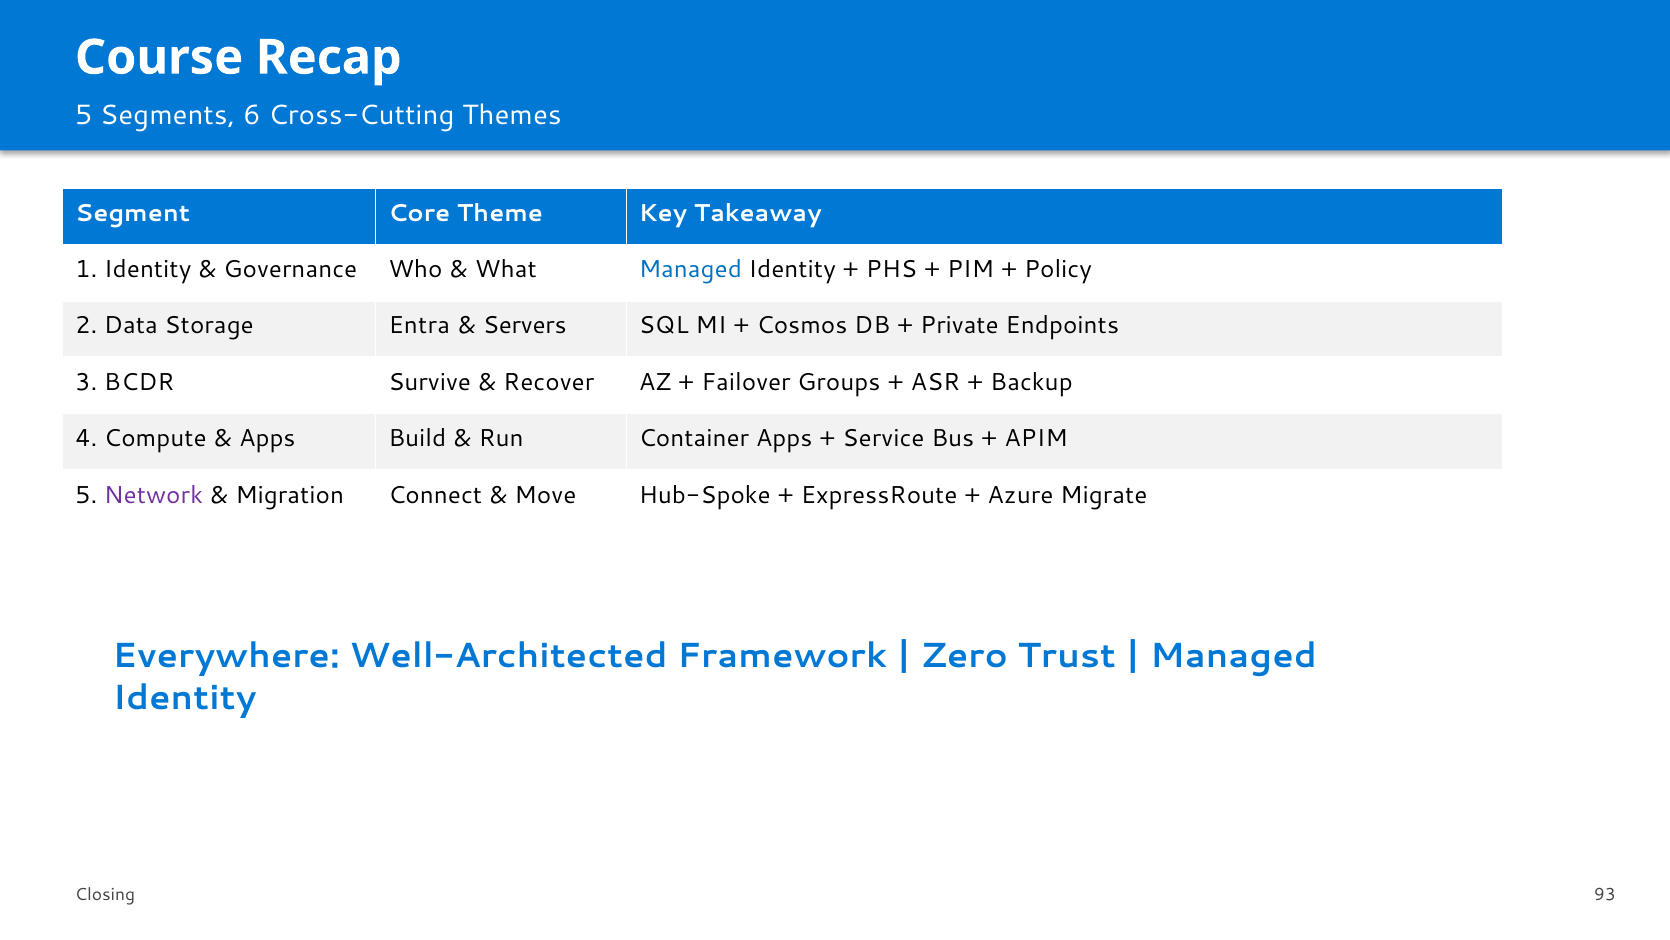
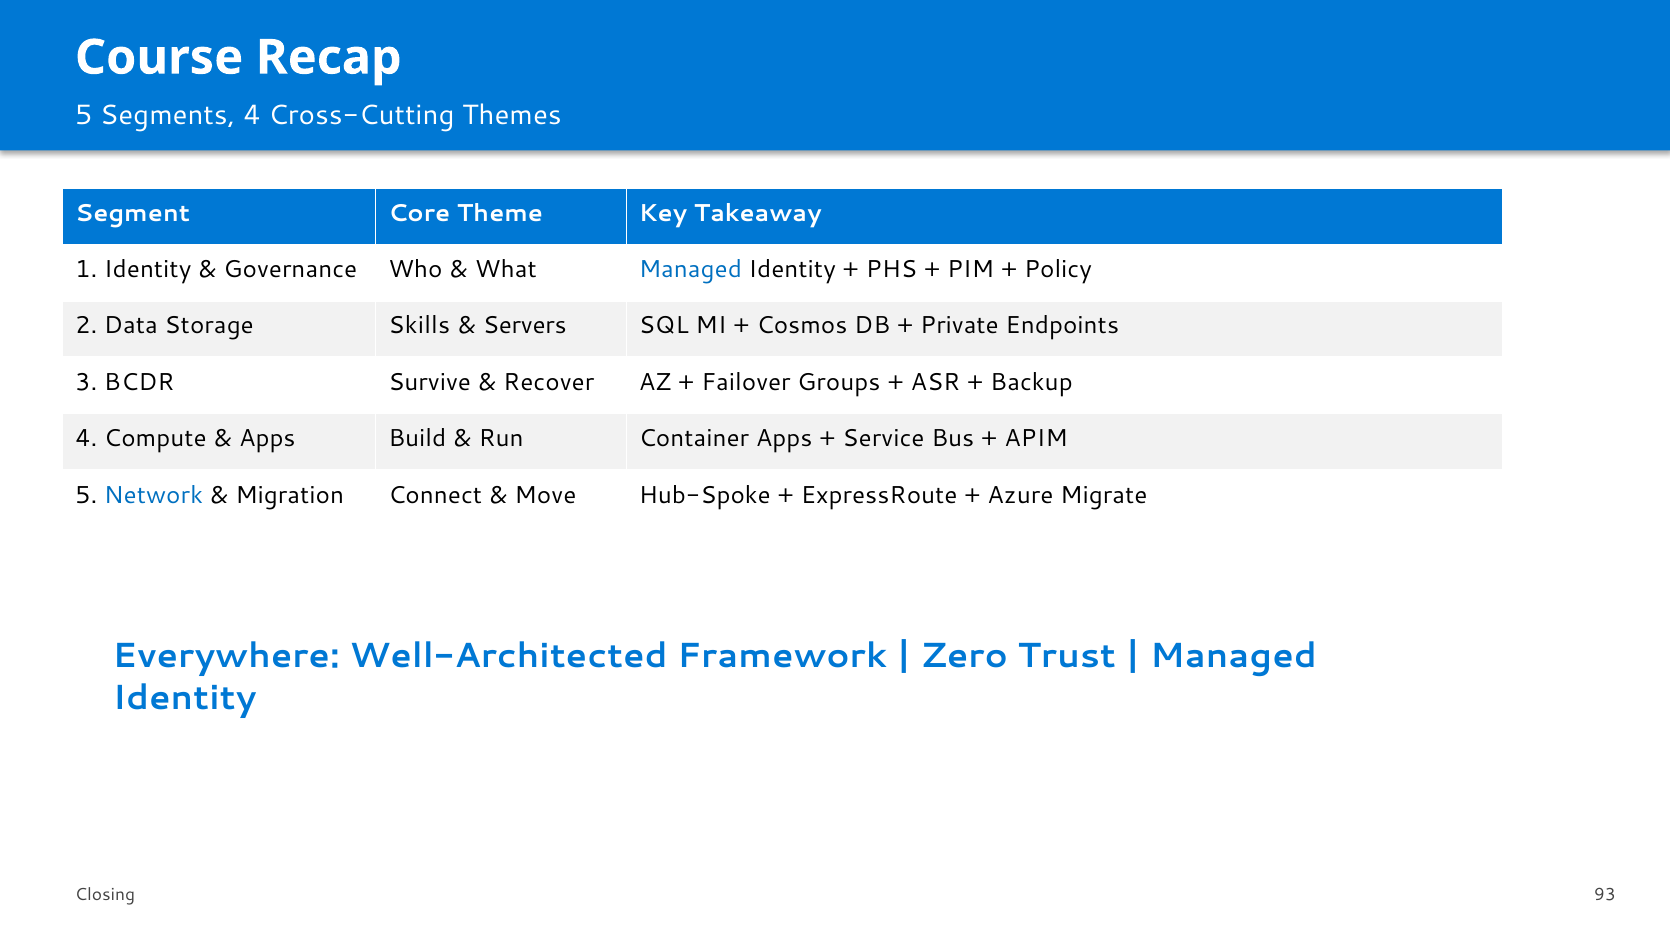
Segments 6: 6 -> 4
Entra: Entra -> Skills
Network colour: purple -> blue
